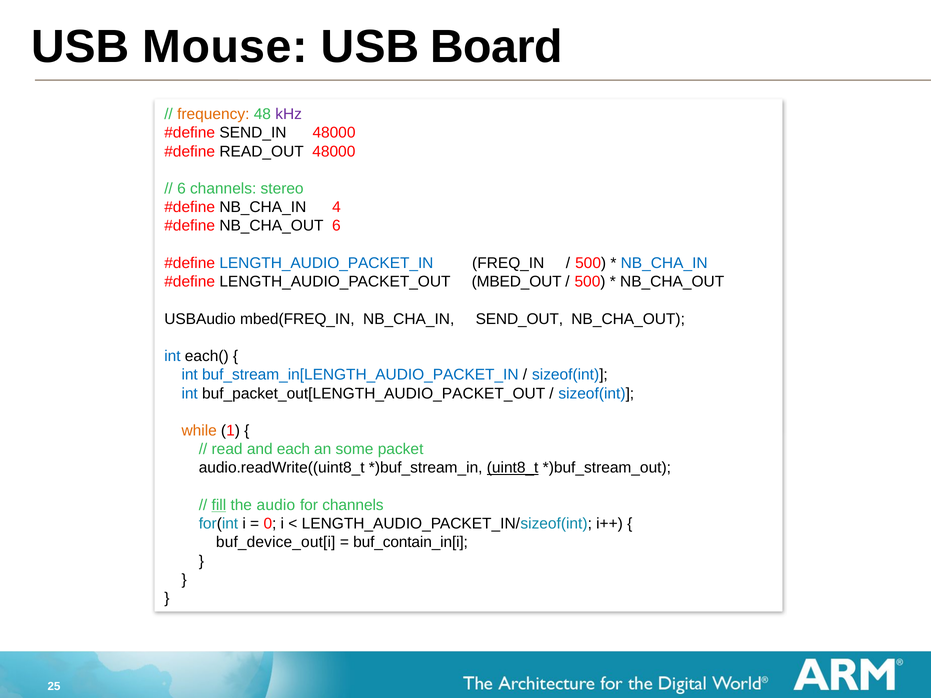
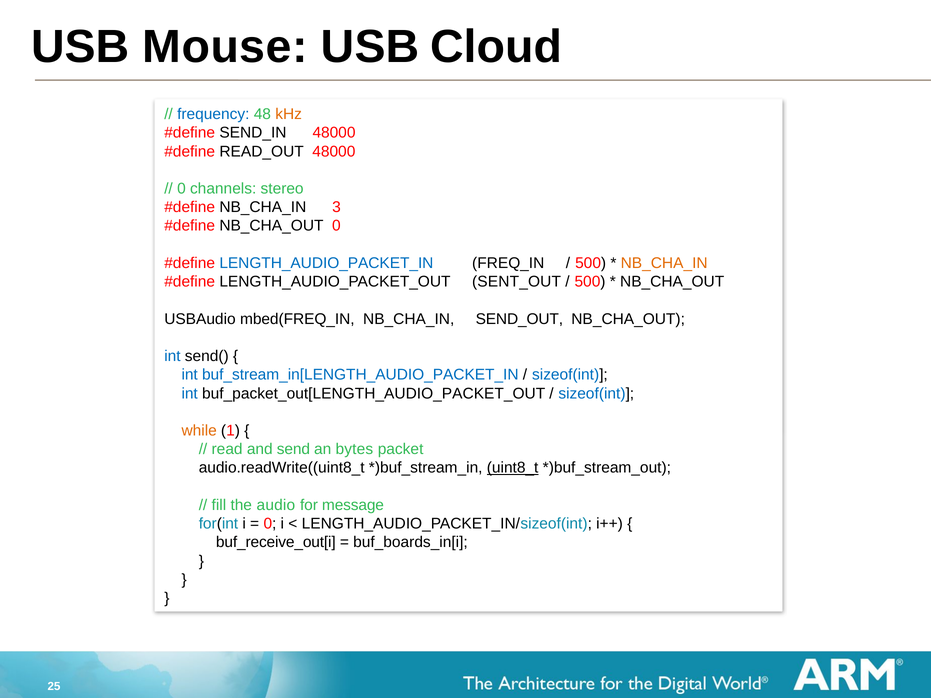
Board: Board -> Cloud
frequency colour: orange -> blue
kHz colour: purple -> orange
6 at (181, 189): 6 -> 0
4: 4 -> 3
NB_CHA_OUT 6: 6 -> 0
NB_CHA_IN at (664, 263) colour: blue -> orange
MBED_OUT: MBED_OUT -> SENT_OUT
each(: each( -> send(
each: each -> send
some: some -> bytes
fill underline: present -> none
for channels: channels -> message
buf_device_out[i: buf_device_out[i -> buf_receive_out[i
buf_contain_in[i: buf_contain_in[i -> buf_boards_in[i
